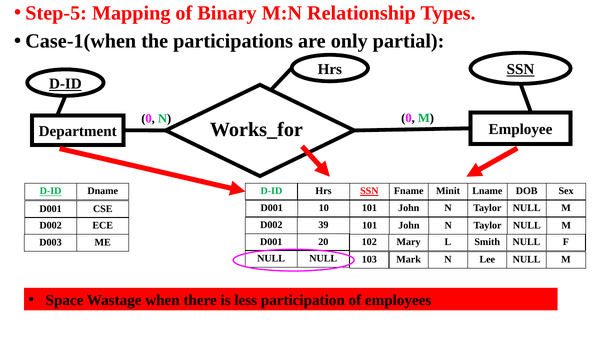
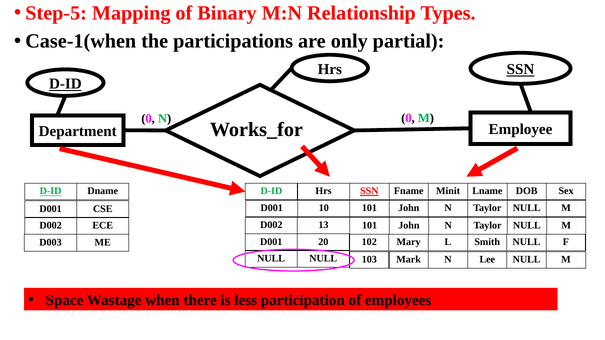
39: 39 -> 13
